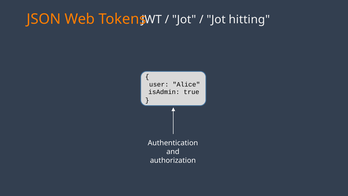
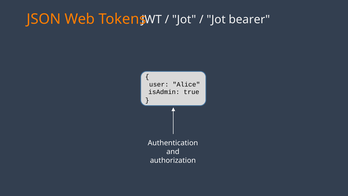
hitting: hitting -> bearer
